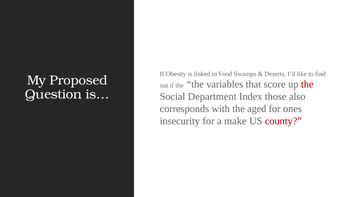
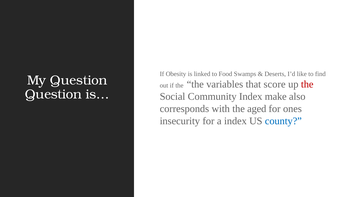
My Proposed: Proposed -> Question
Department: Department -> Community
those: those -> make
a make: make -> index
county colour: red -> blue
